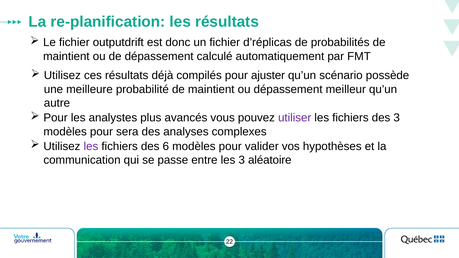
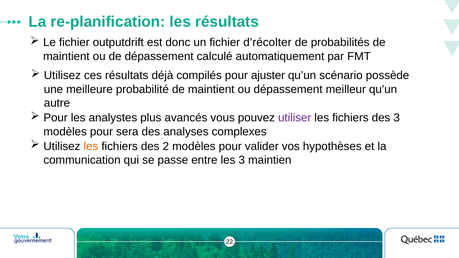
d’réplicas: d’réplicas -> d’récolter
les at (91, 146) colour: purple -> orange
6: 6 -> 2
aléatoire: aléatoire -> maintien
